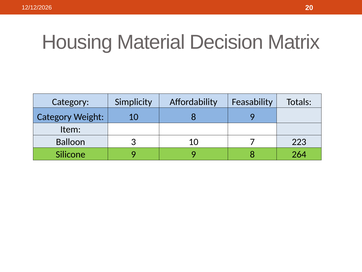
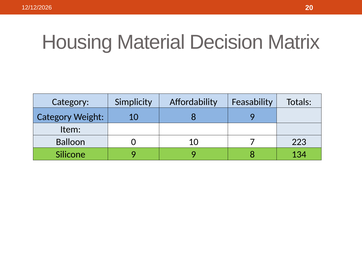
3: 3 -> 0
264: 264 -> 134
